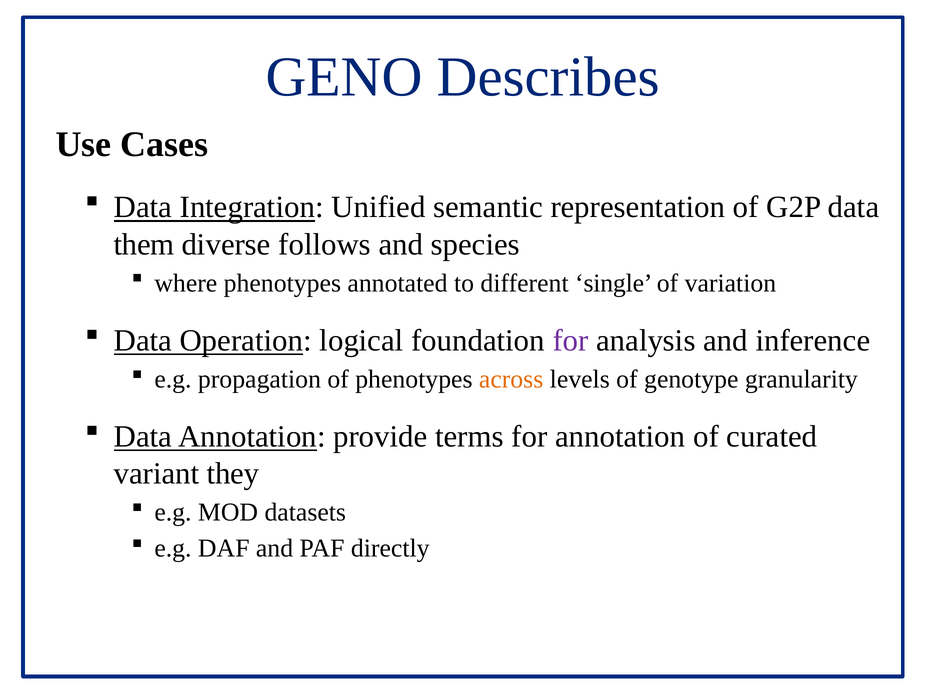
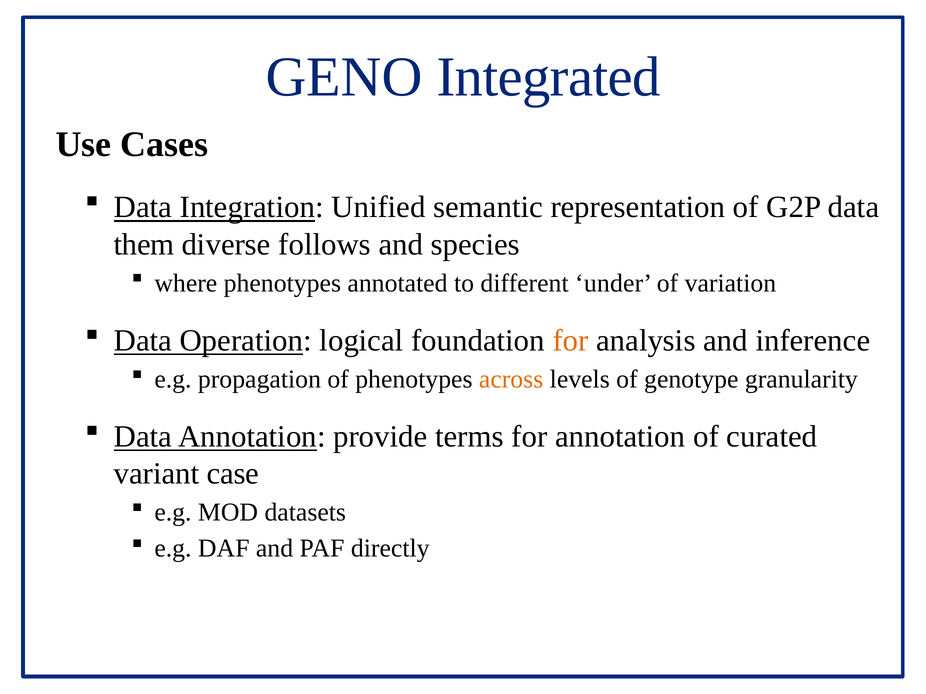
Describes: Describes -> Integrated
single: single -> under
for at (571, 341) colour: purple -> orange
they: they -> case
